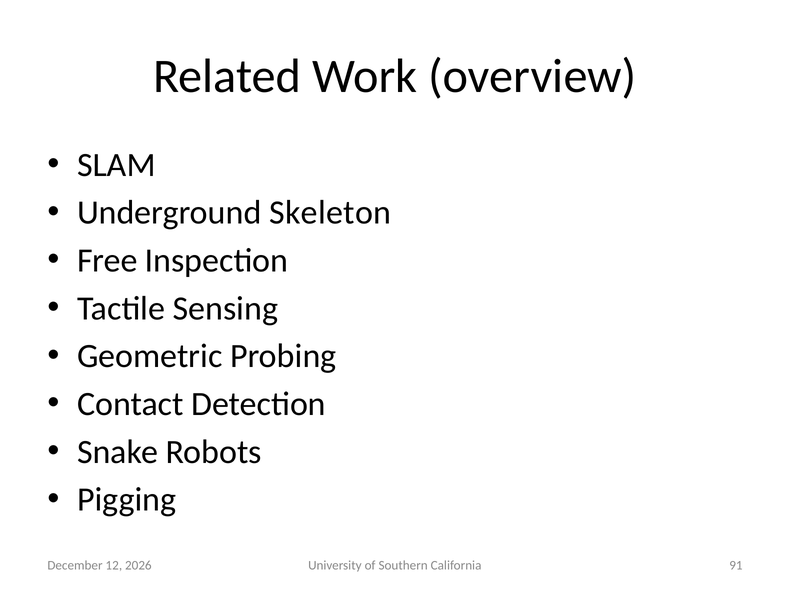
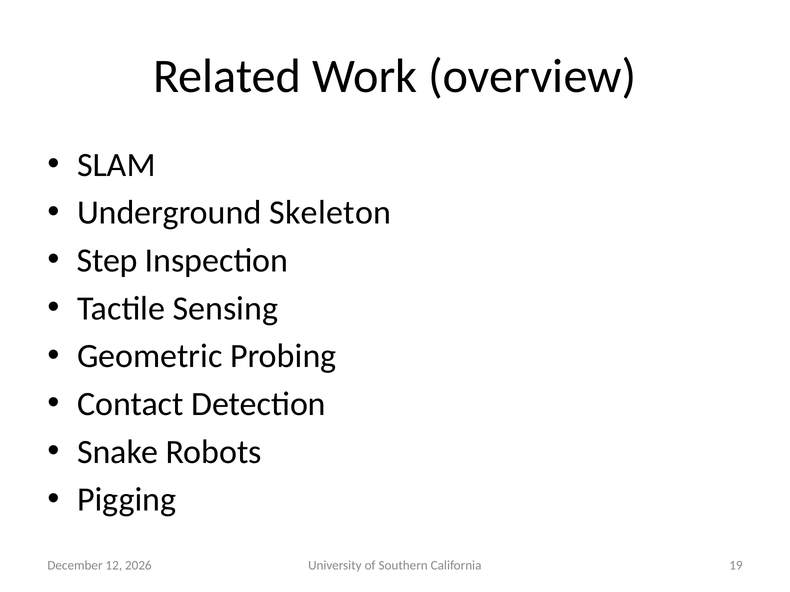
Free: Free -> Step
91: 91 -> 19
